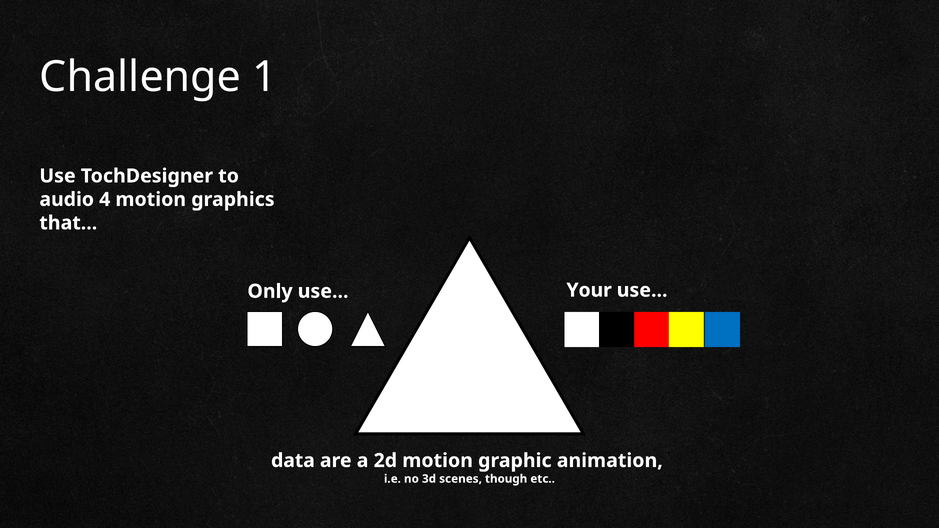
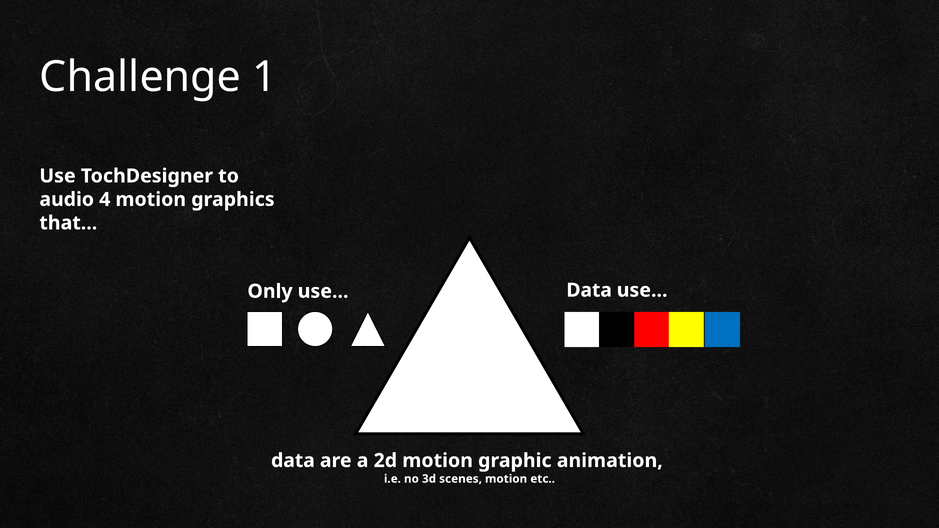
use Your: Your -> Data
scenes though: though -> motion
